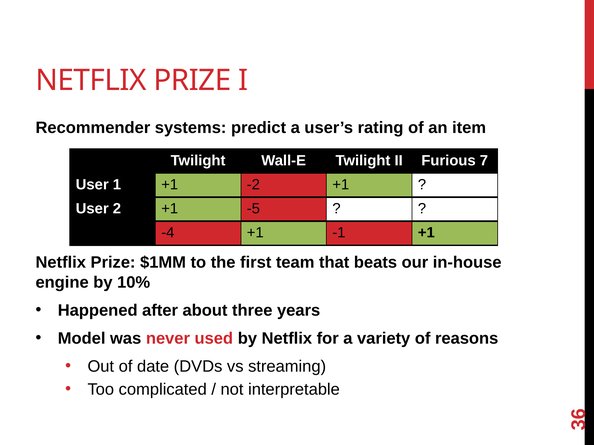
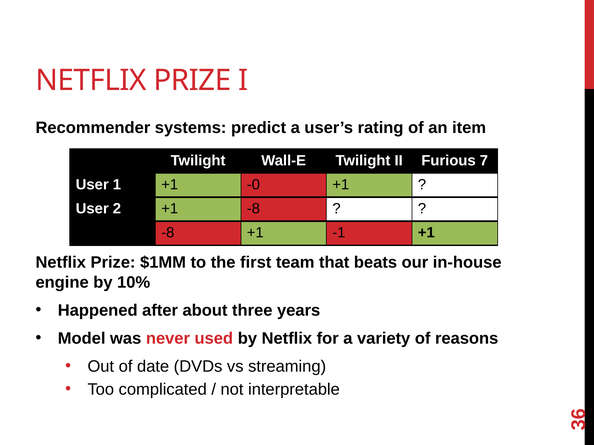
-2: -2 -> -0
+1 -5: -5 -> -8
3 -4: -4 -> -8
